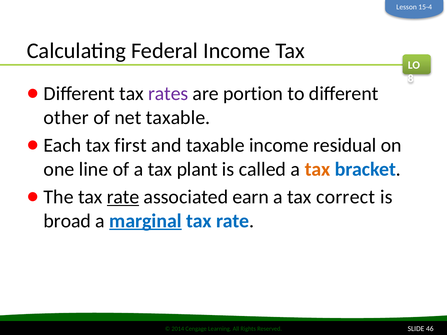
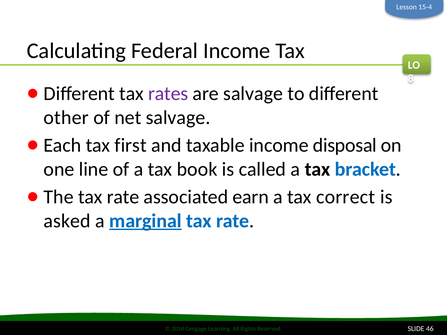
are portion: portion -> salvage
net taxable: taxable -> salvage
residual: residual -> disposal
plant: plant -> book
tax at (318, 169) colour: orange -> black
rate at (123, 197) underline: present -> none
broad: broad -> asked
